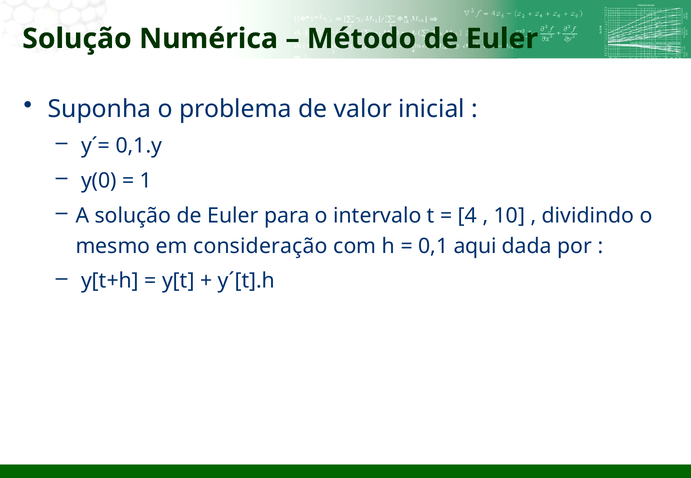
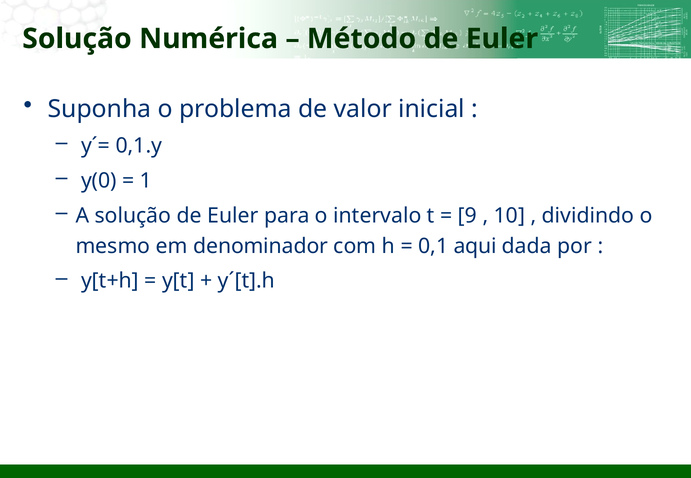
4: 4 -> 9
consideração: consideração -> denominador
